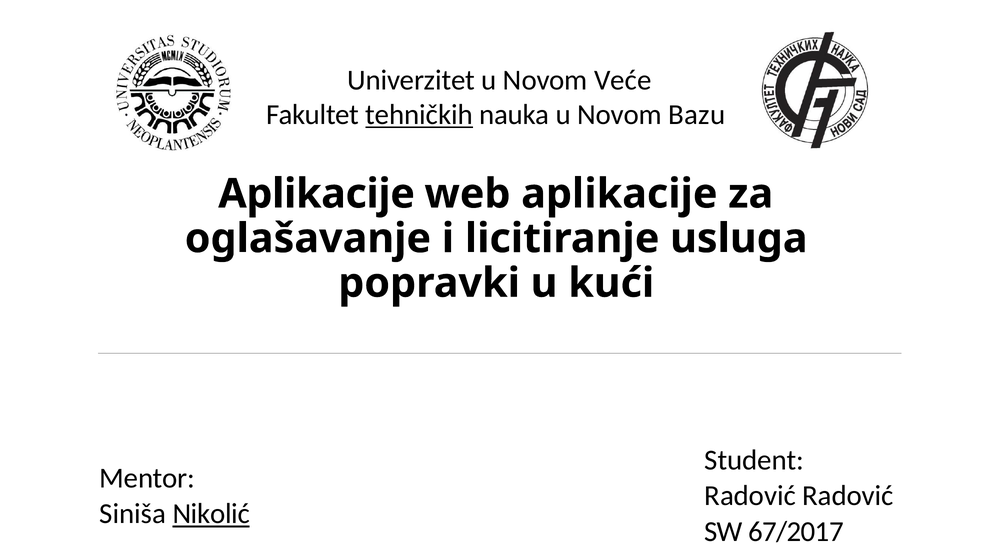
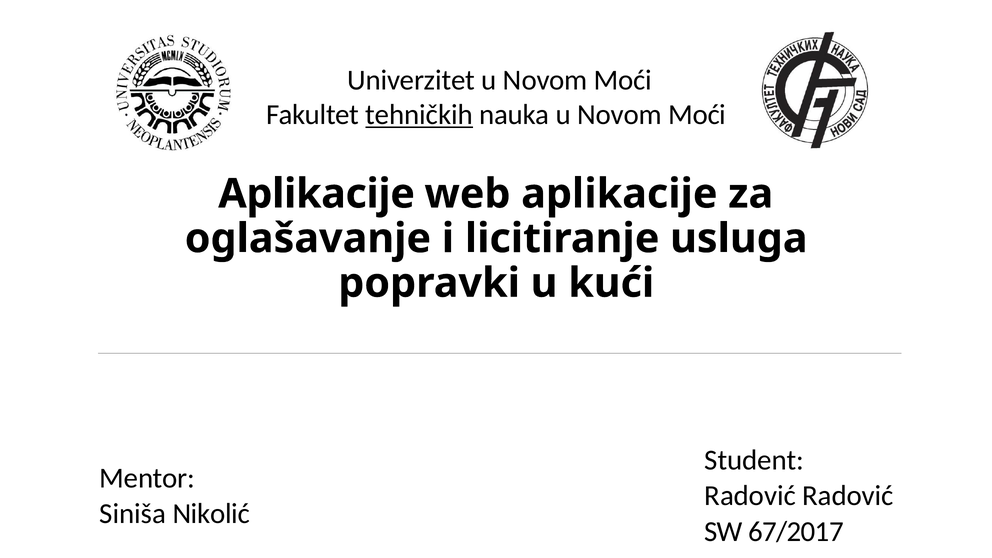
Univerzitet u Novom Veće: Veće -> Moći
nauka u Novom Bazu: Bazu -> Moći
Nikolić underline: present -> none
